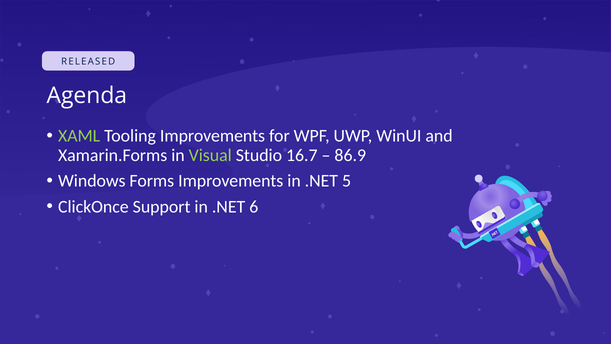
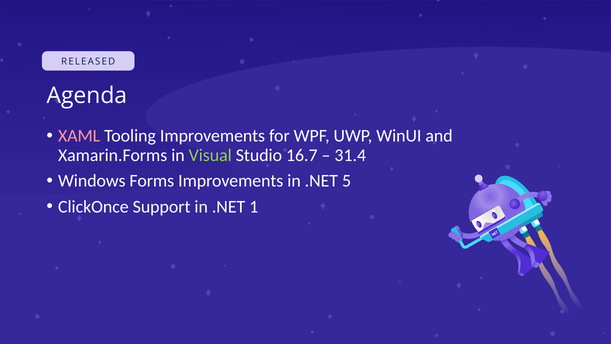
XAML colour: light green -> pink
86.9: 86.9 -> 31.4
6: 6 -> 1
